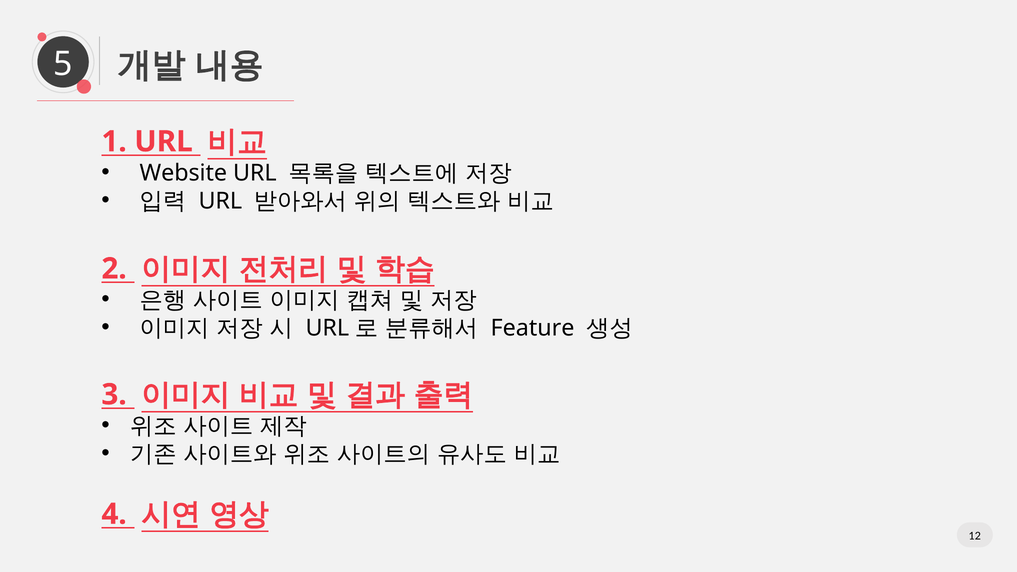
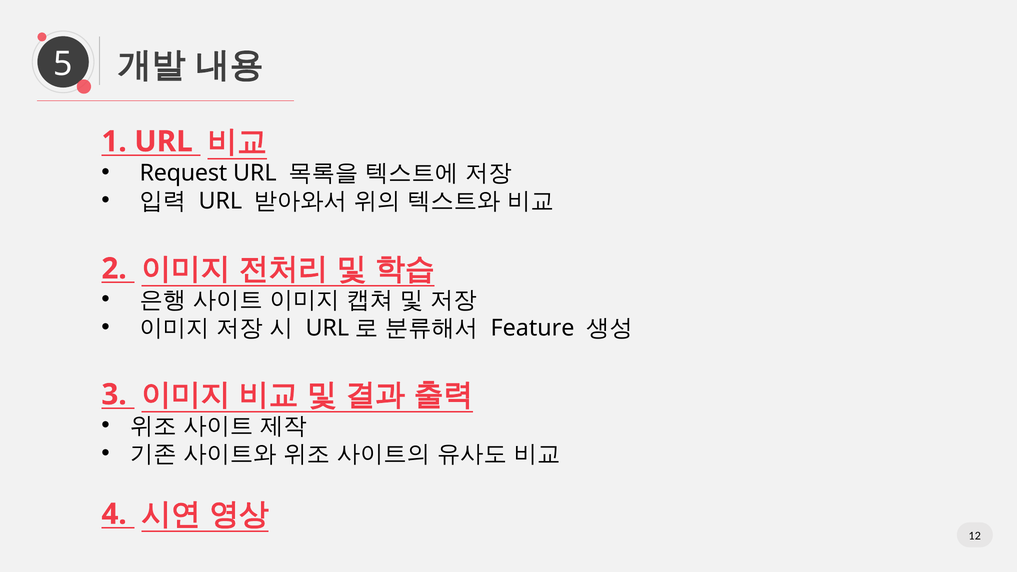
Website: Website -> Request
